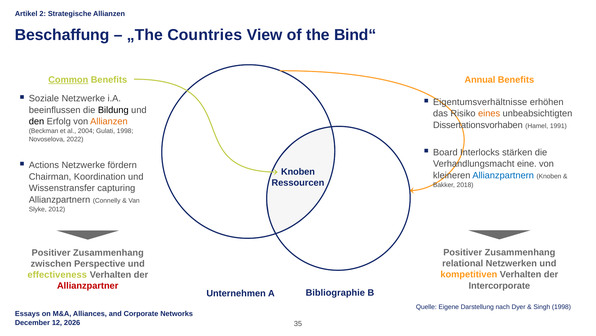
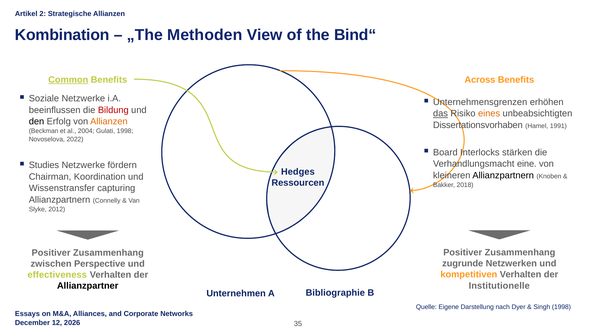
Beschaffung: Beschaffung -> Kombination
Countries: Countries -> Methoden
Annual: Annual -> Across
Eigentumsverhältnisse: Eigentumsverhältnisse -> Unternehmensgrenzen
Bildung colour: black -> red
das underline: none -> present
Actions: Actions -> Studies
Knoben at (298, 171): Knoben -> Hedges
Allianzpartnern at (503, 175) colour: blue -> black
relational: relational -> zugrunde
Intercorporate: Intercorporate -> Institutionelle
Allianzpartner colour: red -> black
